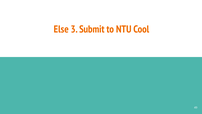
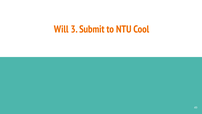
Else: Else -> Will
